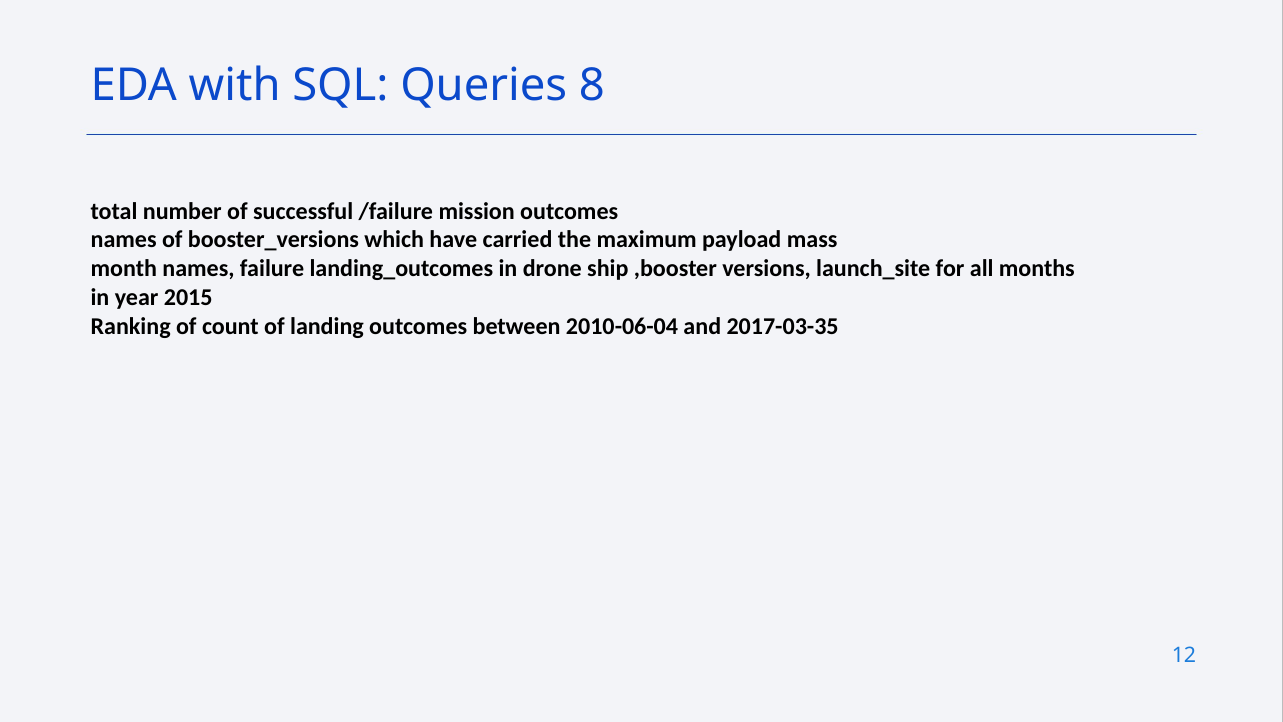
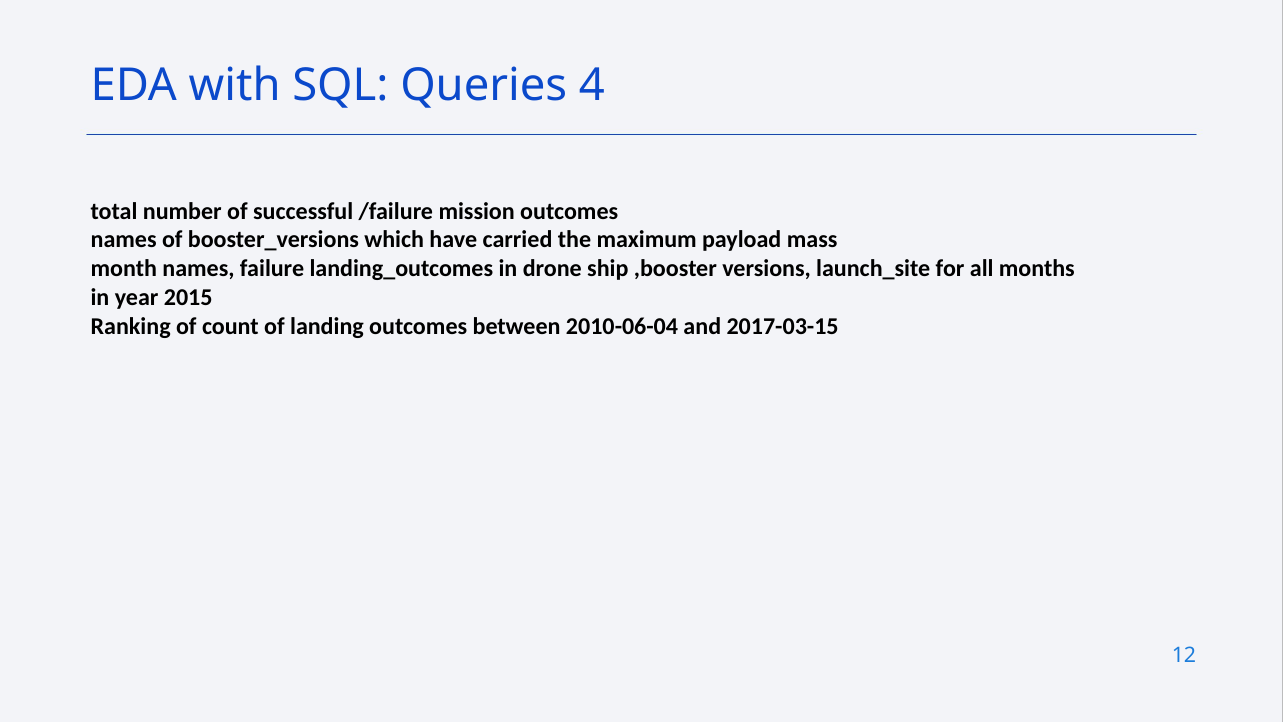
8: 8 -> 4
2017-03-35: 2017-03-35 -> 2017-03-15
